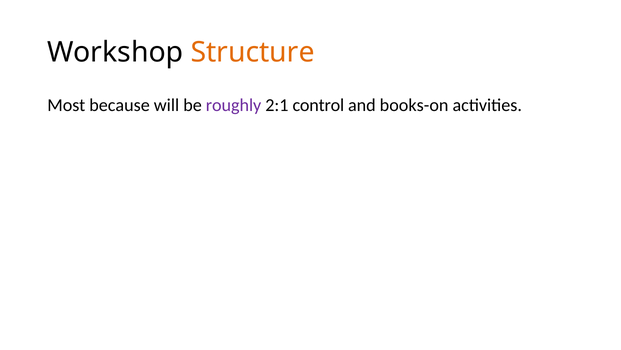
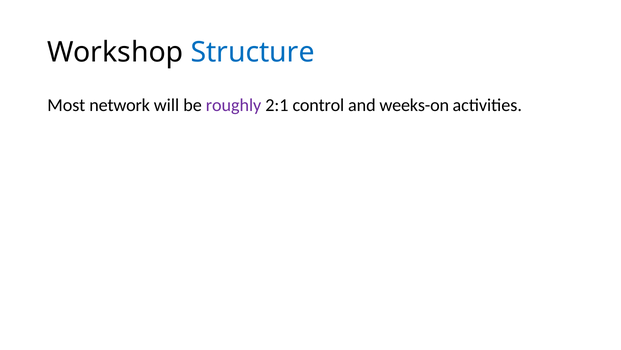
Structure colour: orange -> blue
because: because -> network
books-on: books-on -> weeks-on
